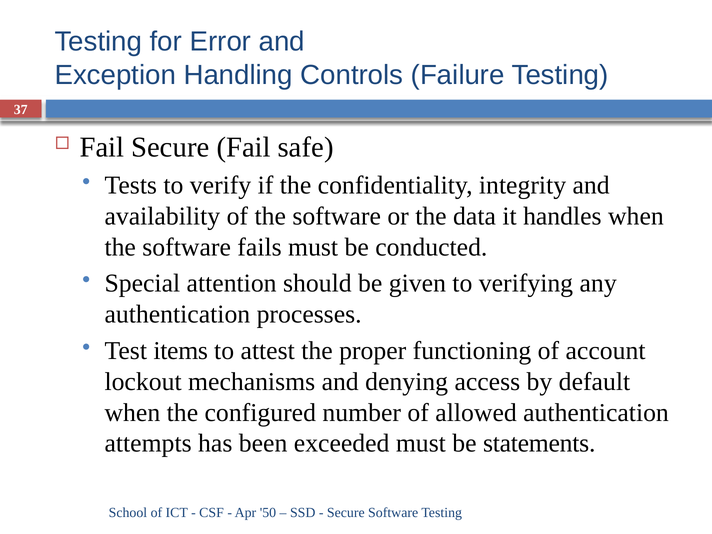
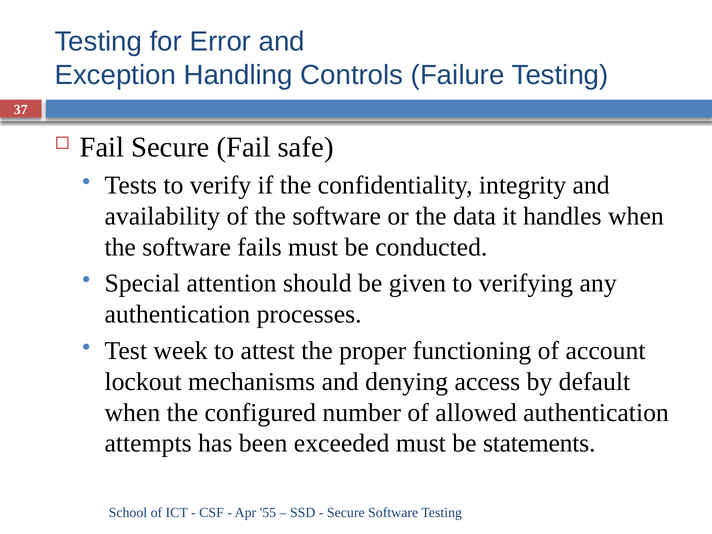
items: items -> week
50: 50 -> 55
